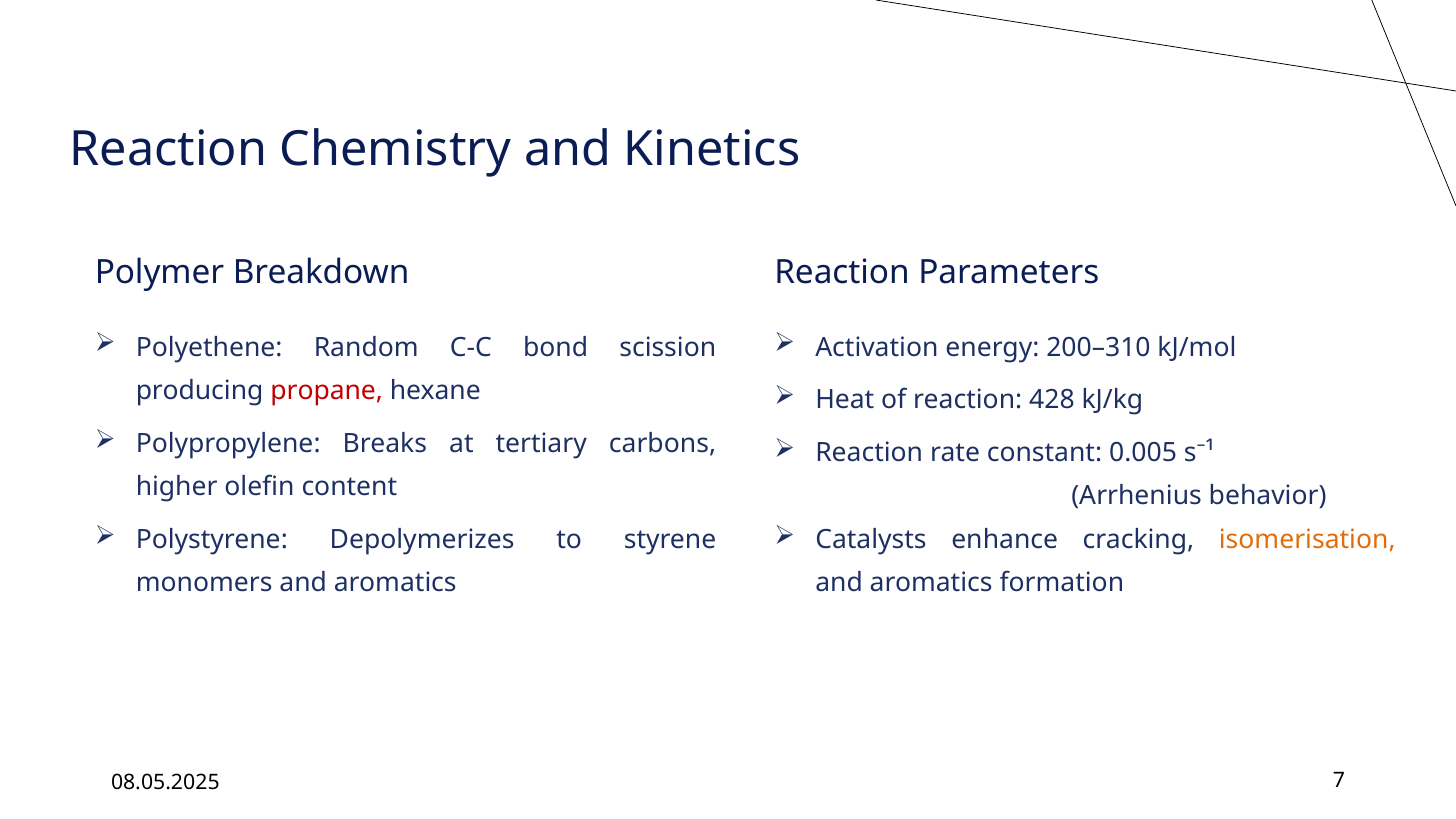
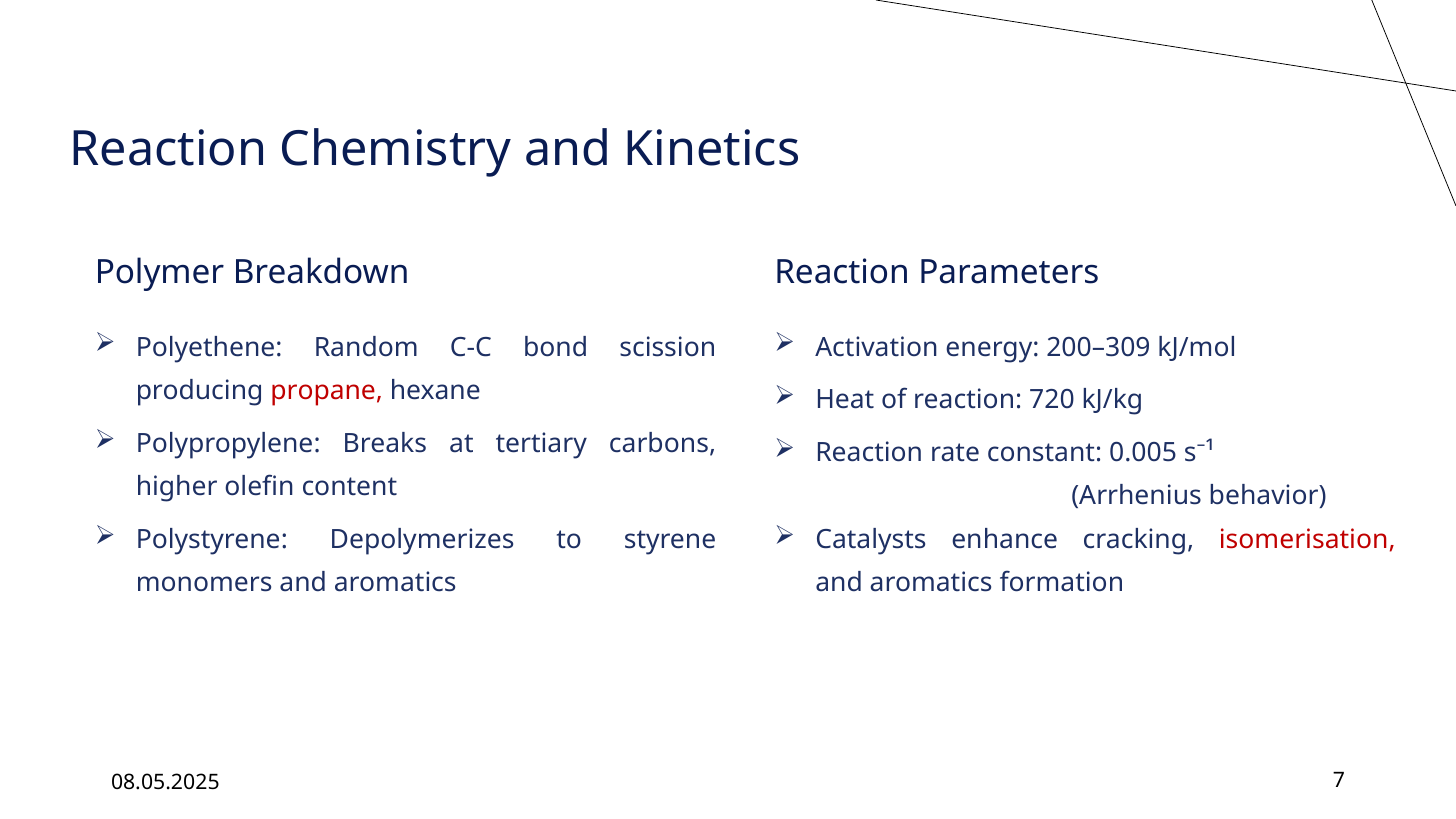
200–310: 200–310 -> 200–309
428: 428 -> 720
isomerisation colour: orange -> red
